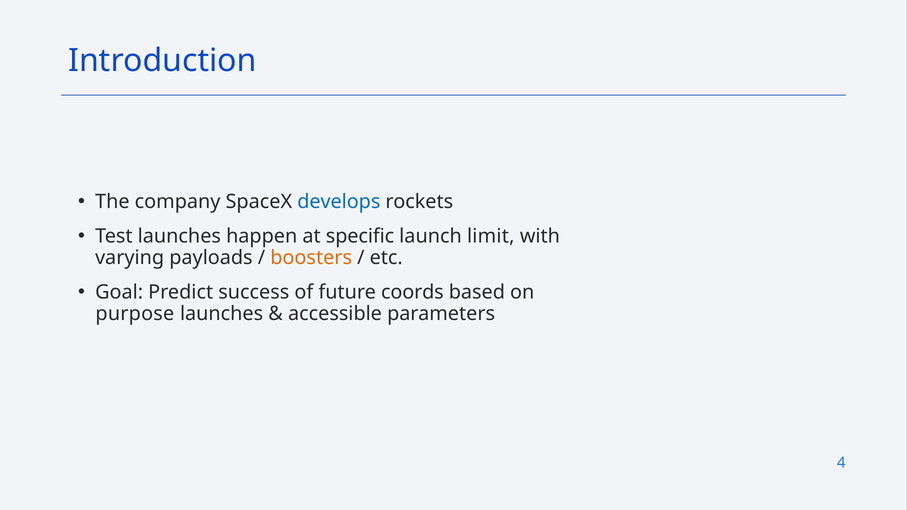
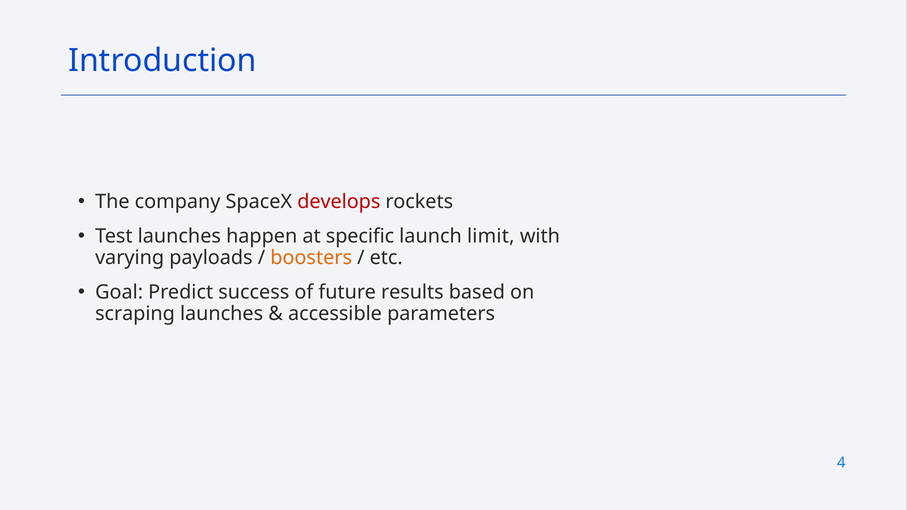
develops colour: blue -> red
coords: coords -> results
purpose: purpose -> scraping
